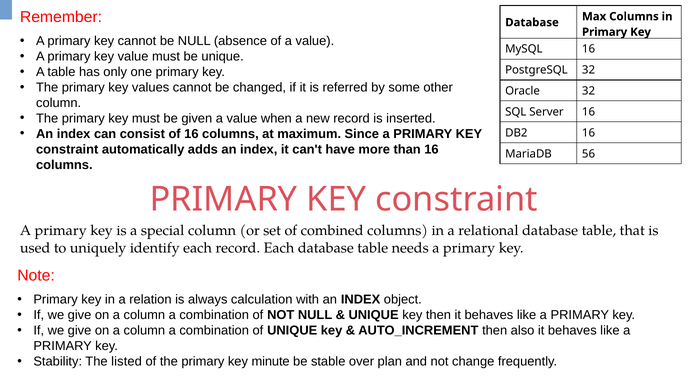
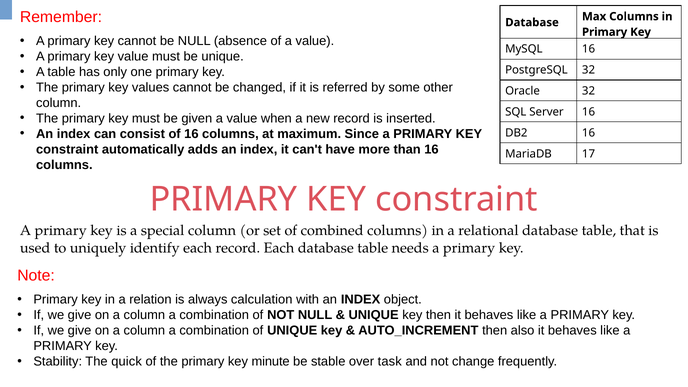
56: 56 -> 17
listed: listed -> quick
plan: plan -> task
